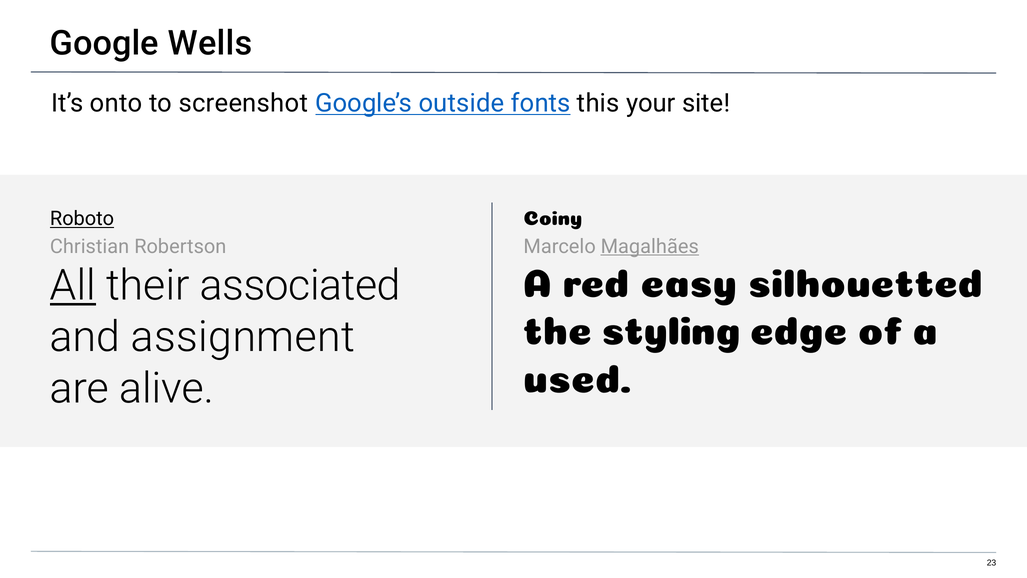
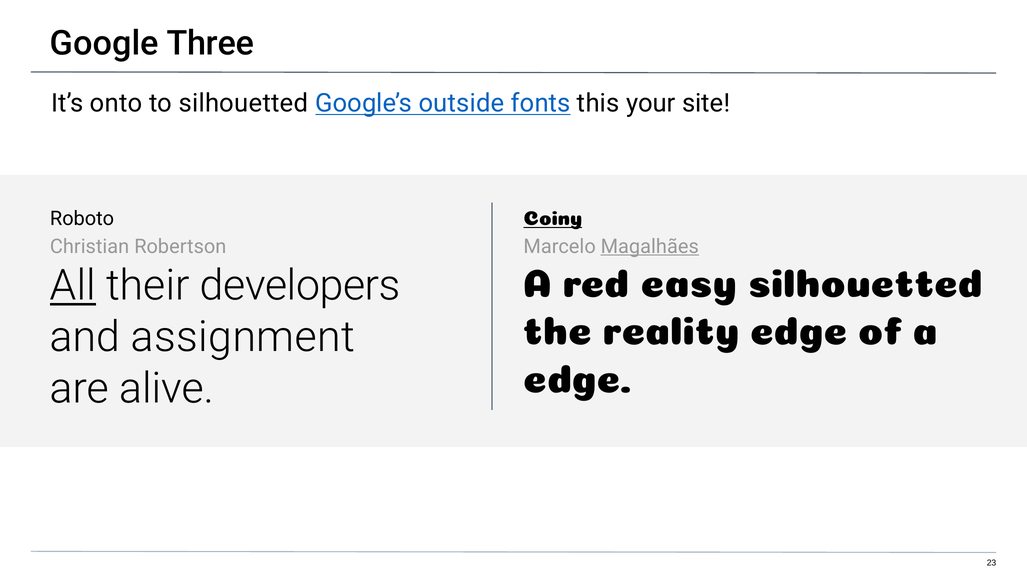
Wells: Wells -> Three
to screenshot: screenshot -> silhouetted
Roboto underline: present -> none
Coiny underline: none -> present
associated: associated -> developers
styling: styling -> reality
used at (577, 380): used -> edge
